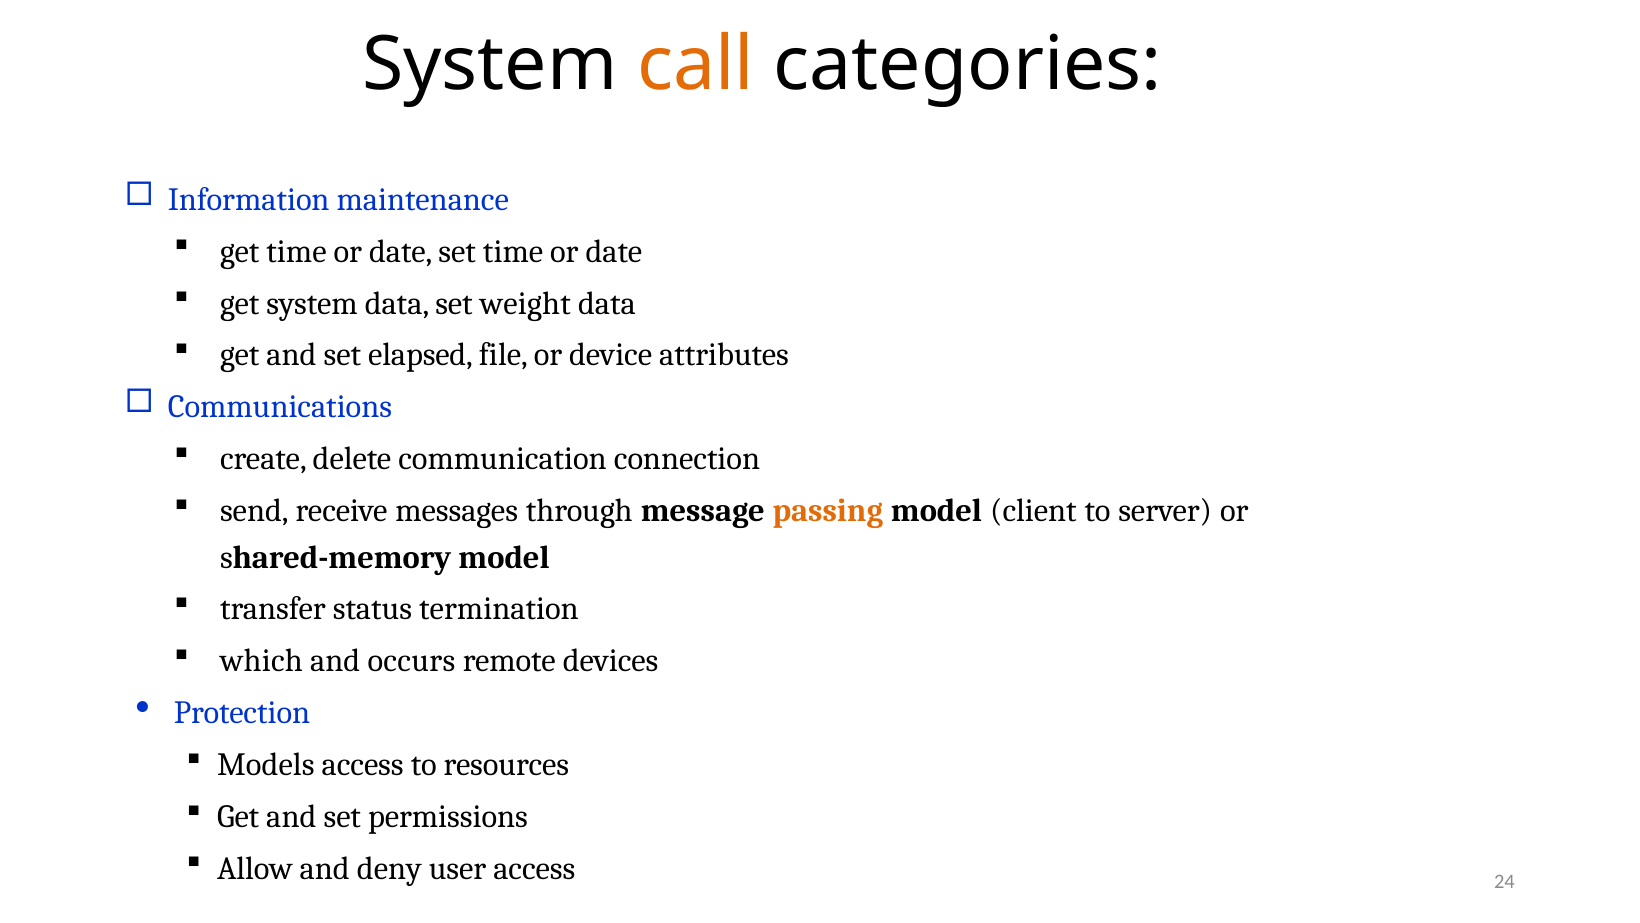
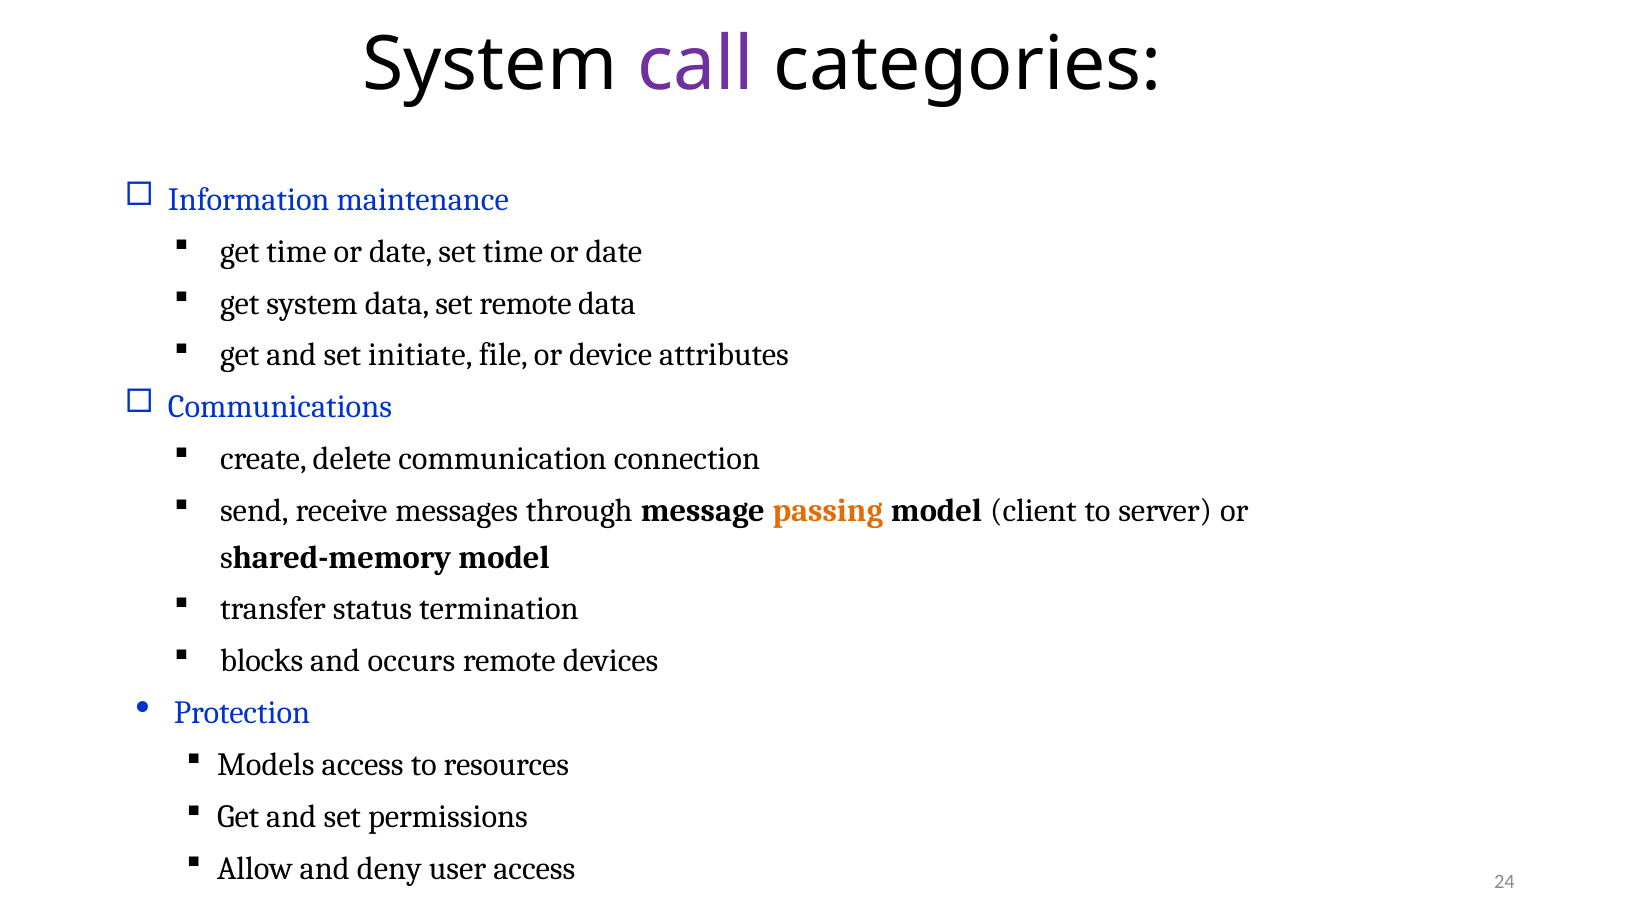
call colour: orange -> purple
set weight: weight -> remote
elapsed: elapsed -> initiate
which: which -> blocks
